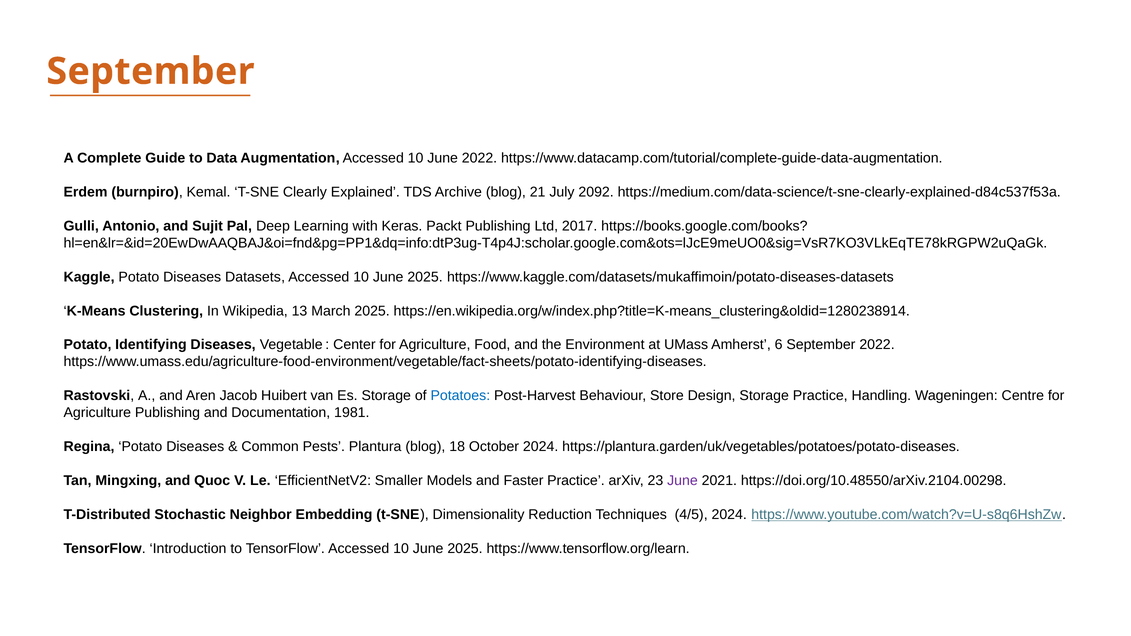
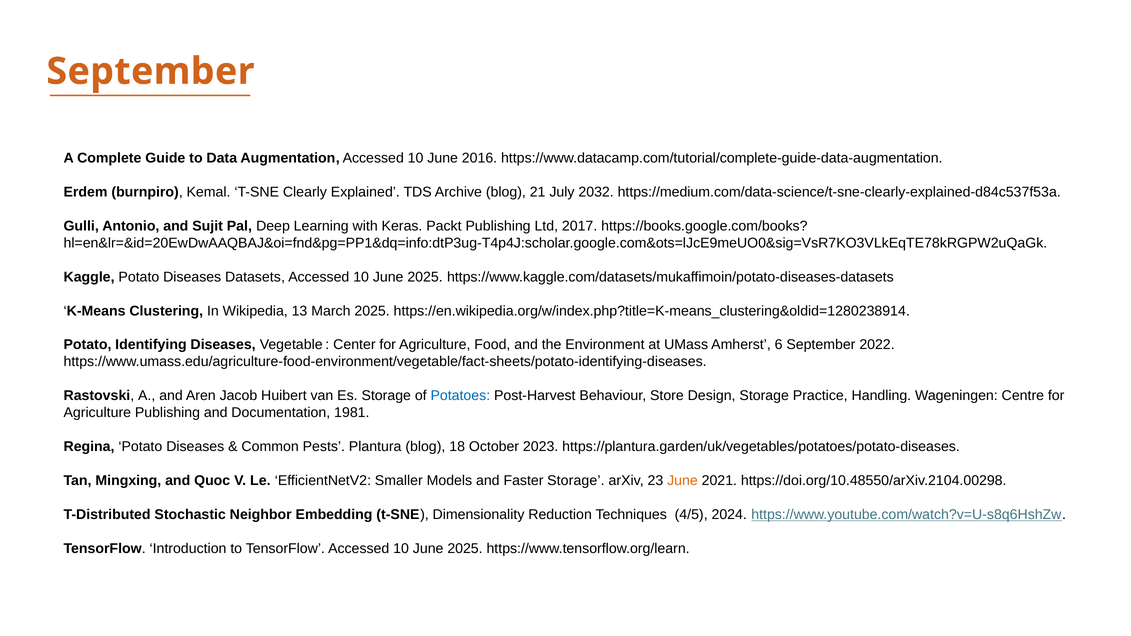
June 2022: 2022 -> 2016
2092: 2092 -> 2032
October 2024: 2024 -> 2023
Faster Practice: Practice -> Storage
June at (682, 481) colour: purple -> orange
